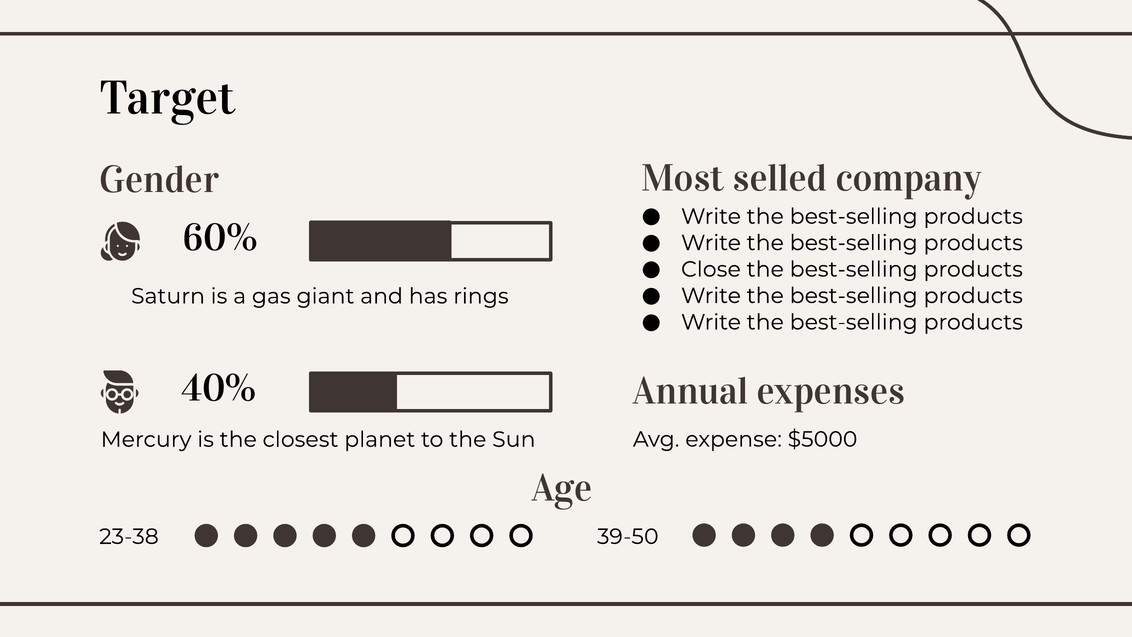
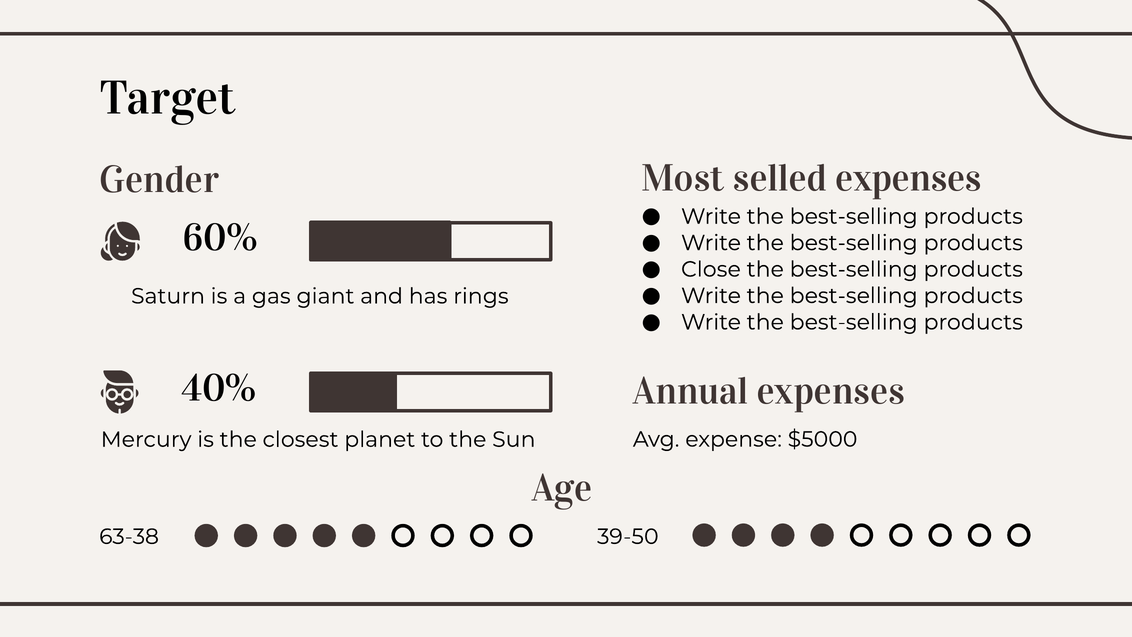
selled company: company -> expenses
23-38: 23-38 -> 63-38
